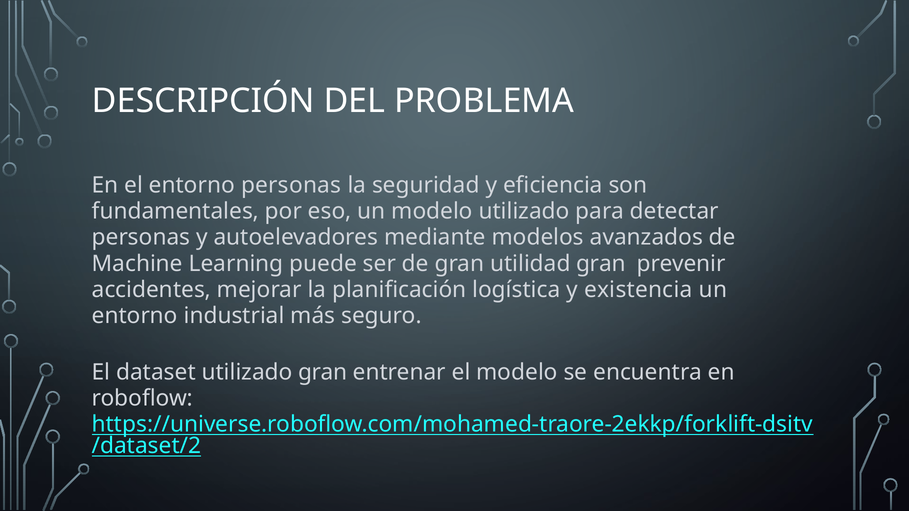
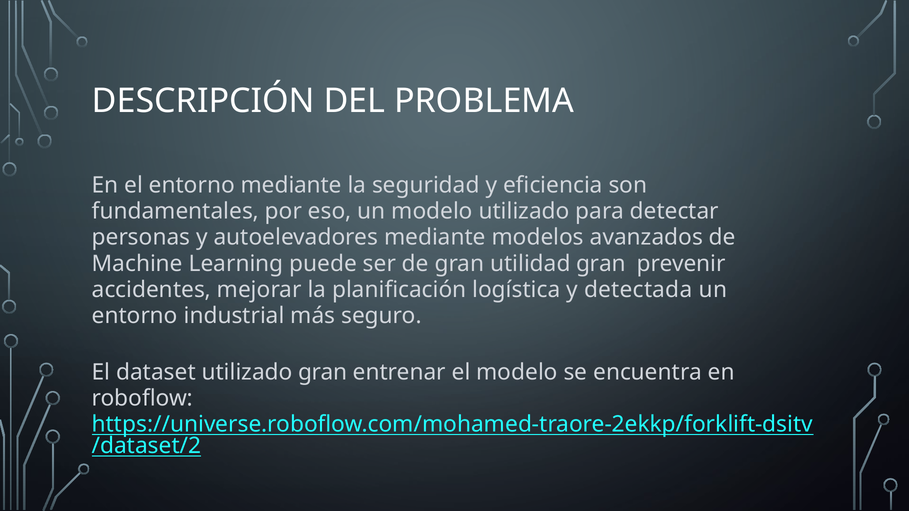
entorno personas: personas -> mediante
existencia: existencia -> detectada
